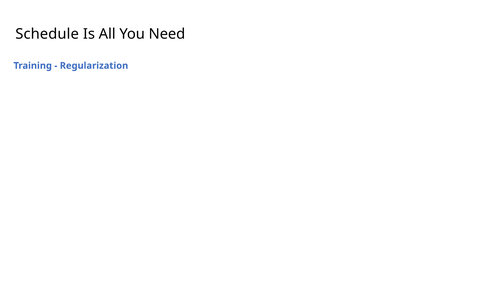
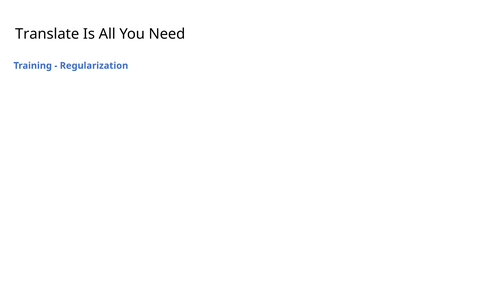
Schedule: Schedule -> Translate
